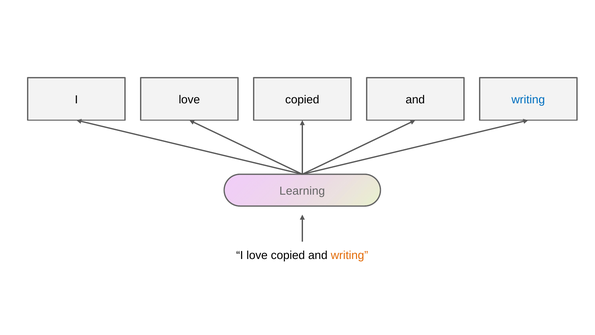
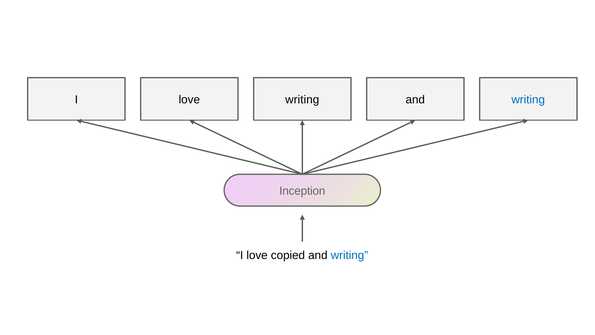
copied at (302, 100): copied -> writing
Learning: Learning -> Inception
writing at (349, 255) colour: orange -> blue
